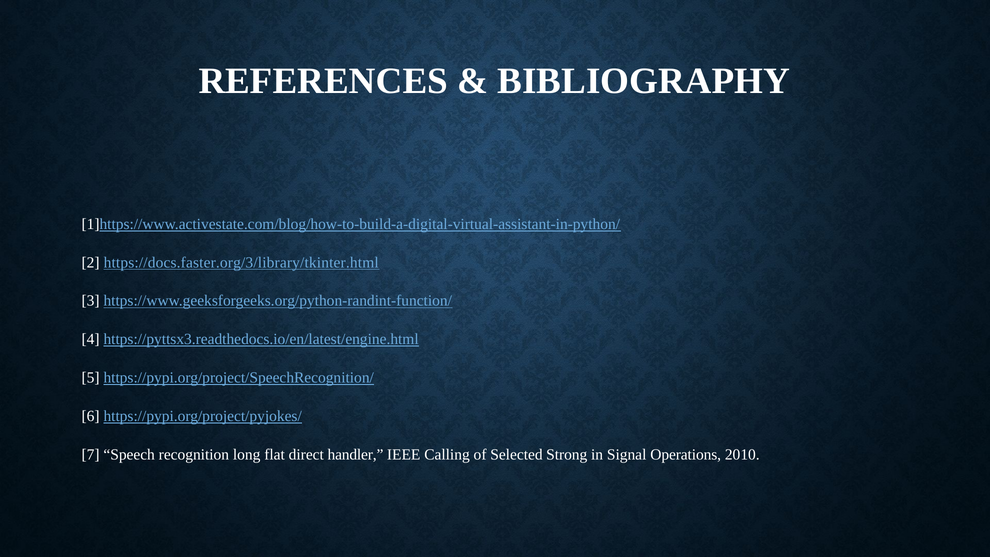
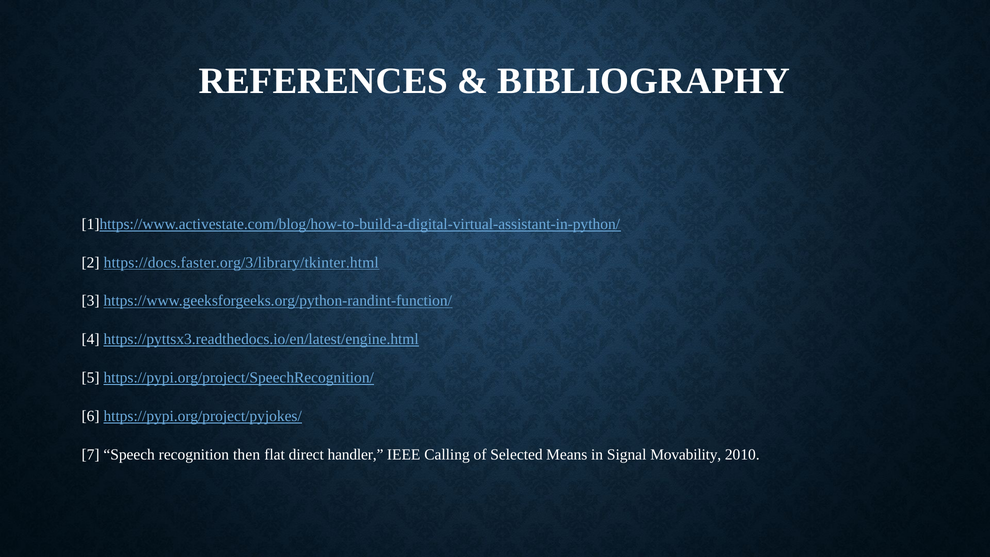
long: long -> then
Strong: Strong -> Means
Operations: Operations -> Movability
